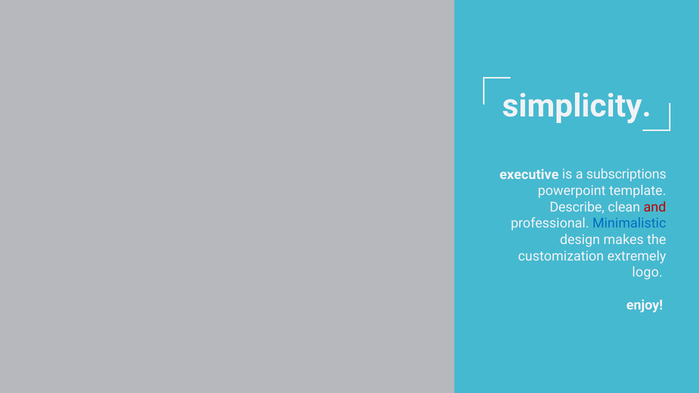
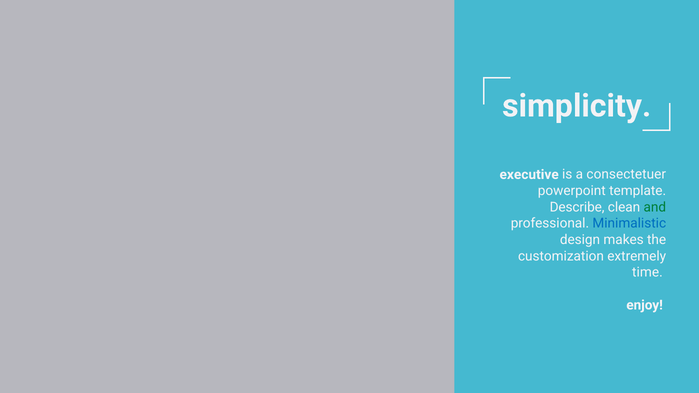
subscriptions: subscriptions -> consectetuer
and colour: red -> green
logo: logo -> time
